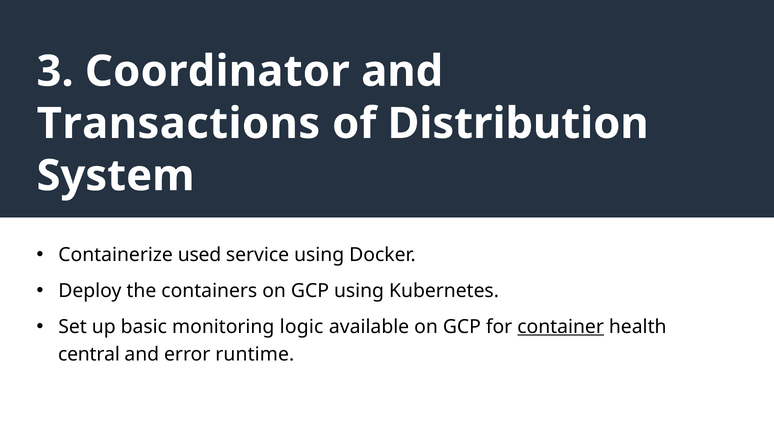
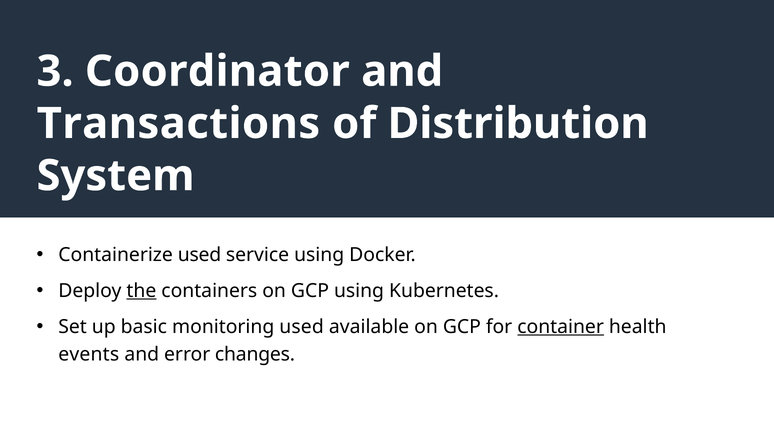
the underline: none -> present
monitoring logic: logic -> used
central: central -> events
runtime: runtime -> changes
